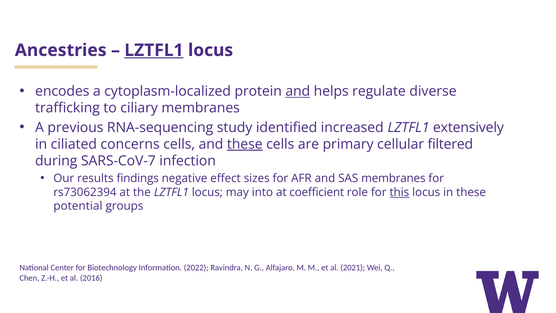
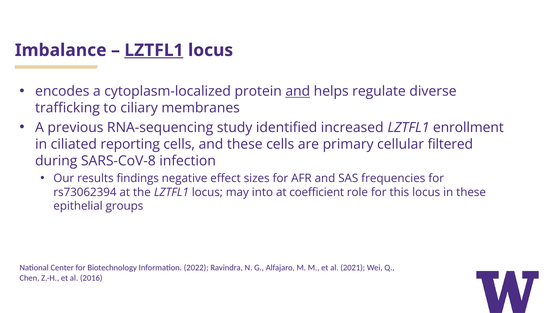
Ancestries: Ancestries -> Imbalance
extensively: extensively -> enrollment
concerns: concerns -> reporting
these at (245, 144) underline: present -> none
SARS-CoV-7: SARS-CoV-7 -> SARS-CoV-8
SAS membranes: membranes -> frequencies
this underline: present -> none
potential: potential -> epithelial
